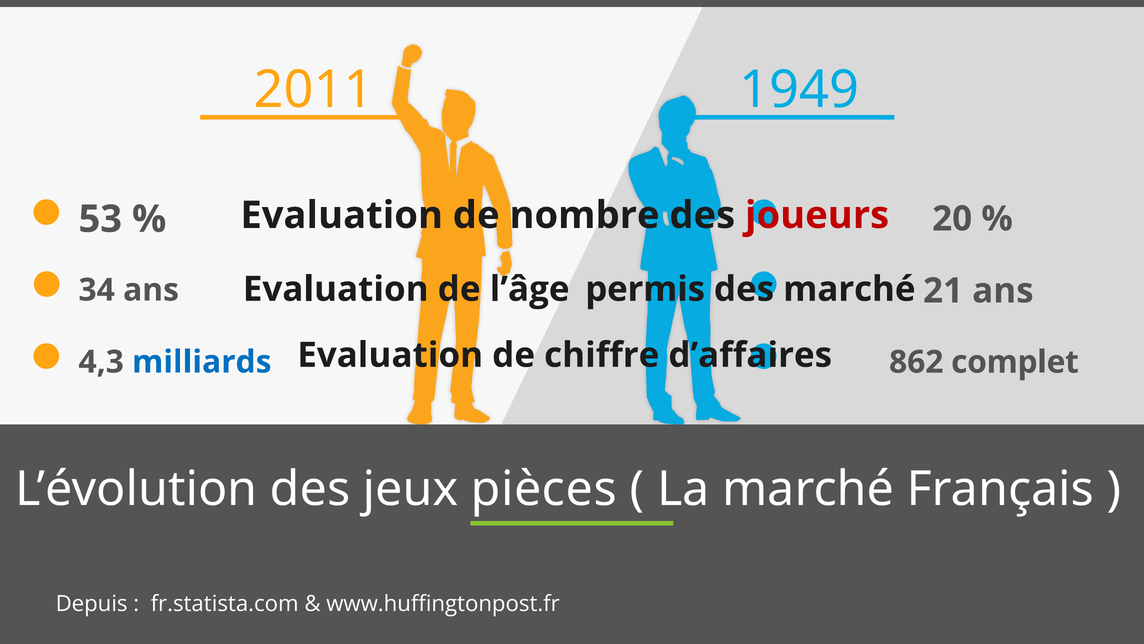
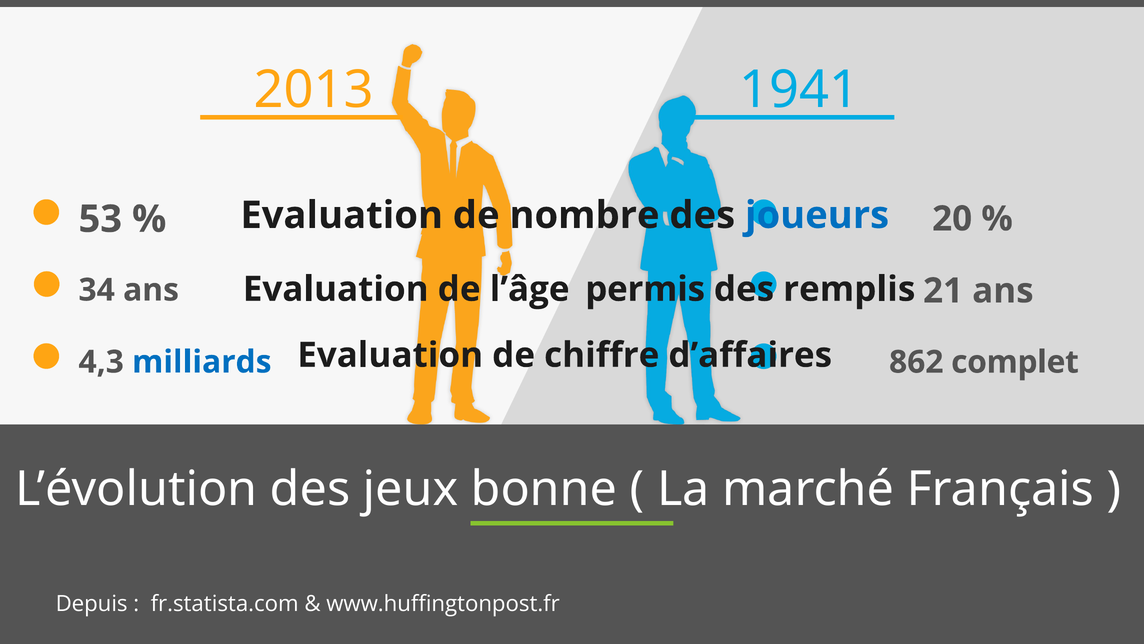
2011: 2011 -> 2013
1949: 1949 -> 1941
joueurs colour: red -> blue
des marché: marché -> remplis
pièces: pièces -> bonne
